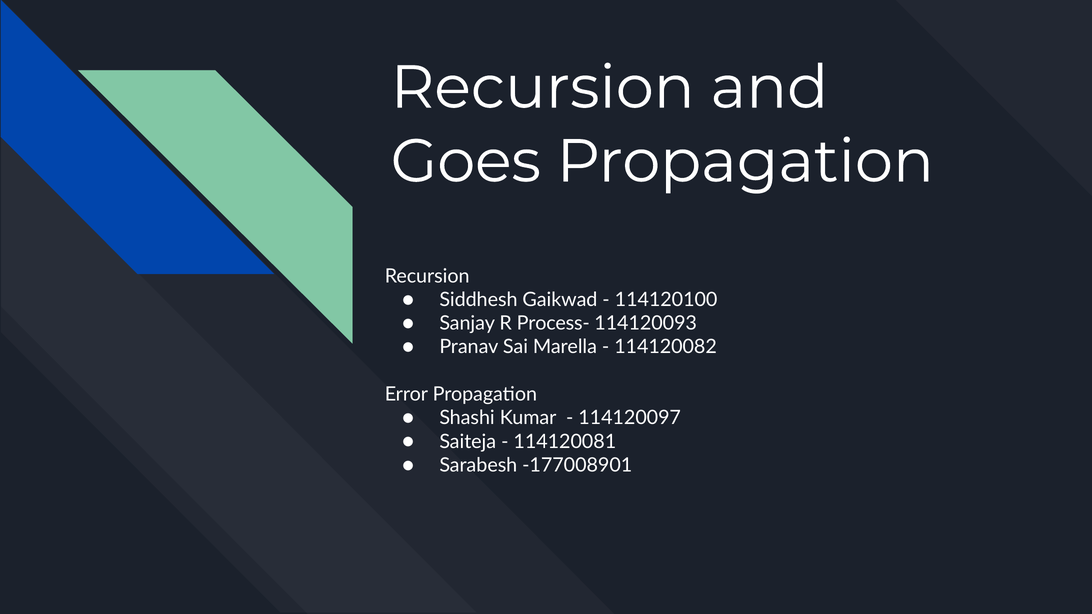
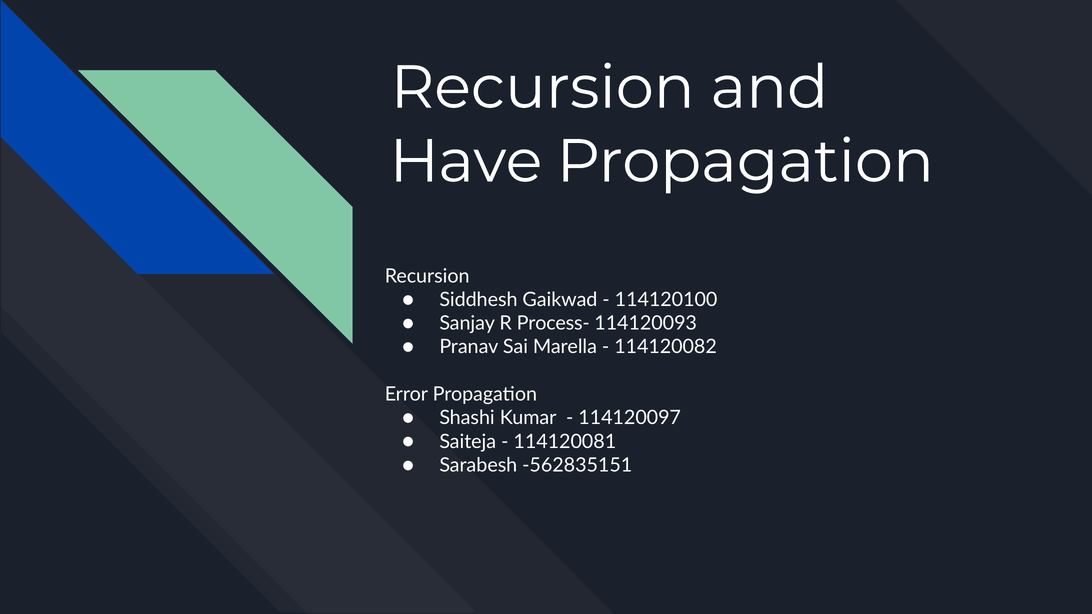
Goes: Goes -> Have
-177008901: -177008901 -> -562835151
